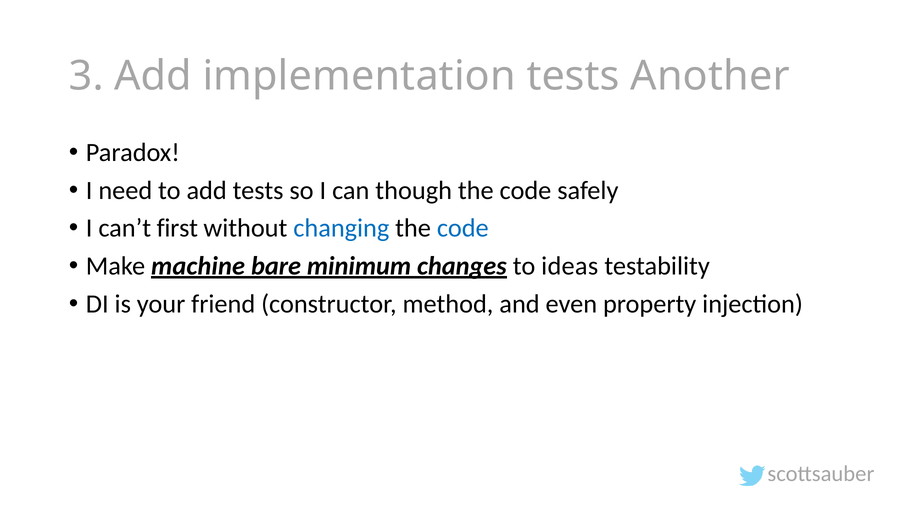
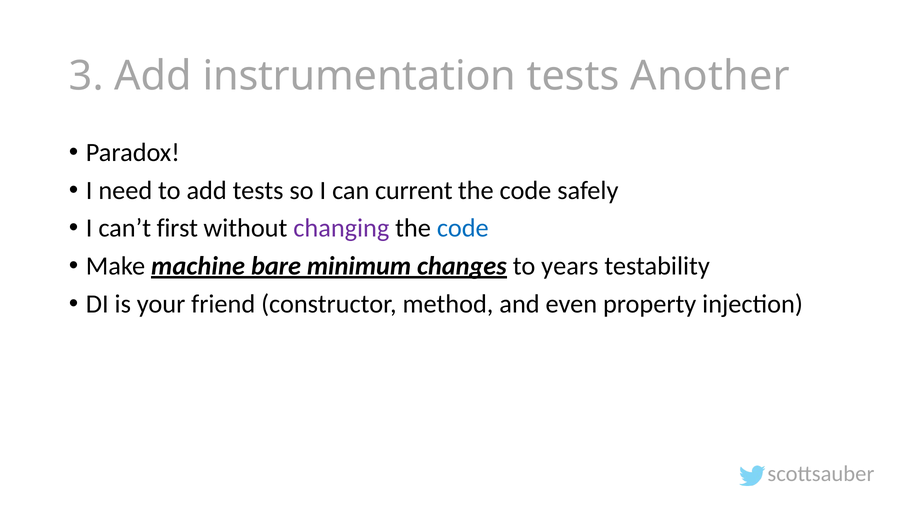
implementation: implementation -> instrumentation
though: though -> current
changing colour: blue -> purple
ideas: ideas -> years
